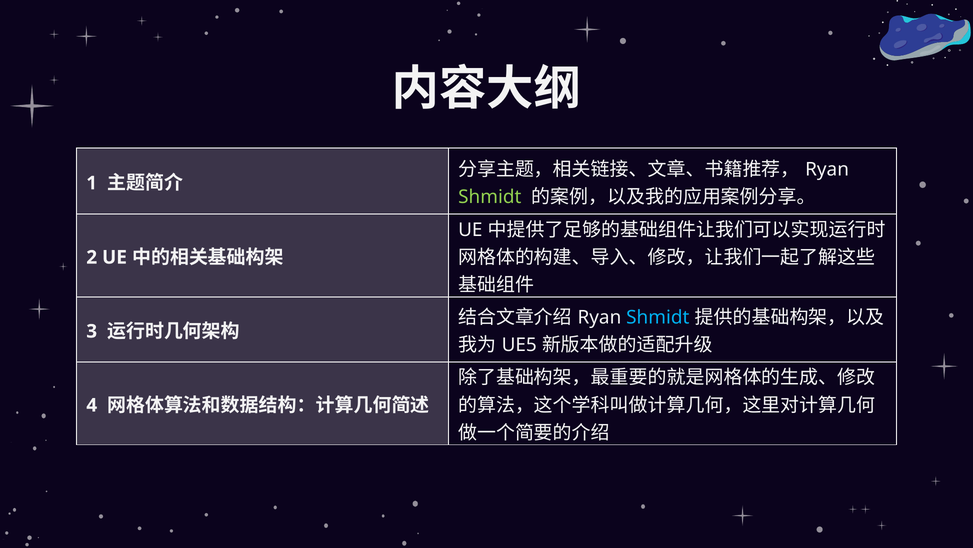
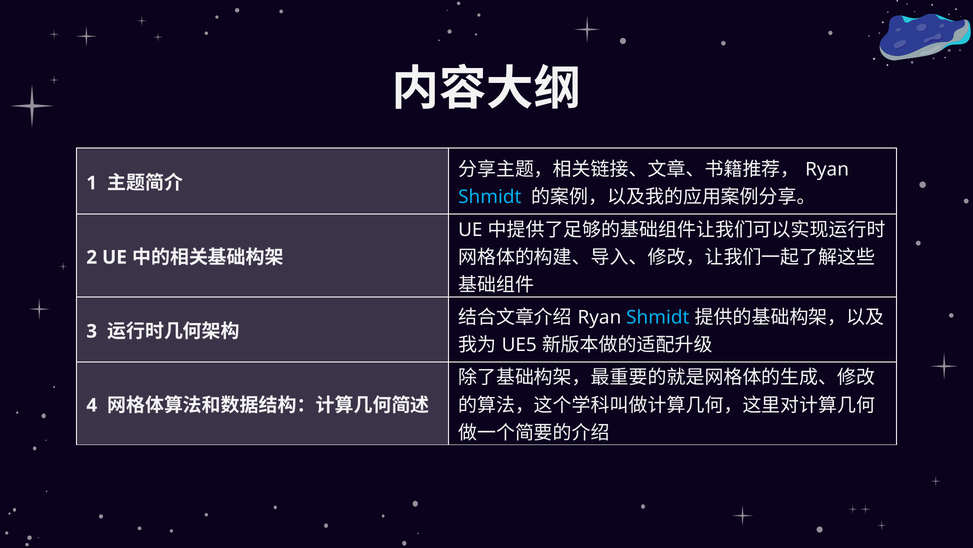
Shmidt at (490, 197) colour: light green -> light blue
